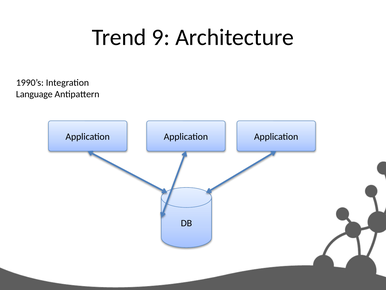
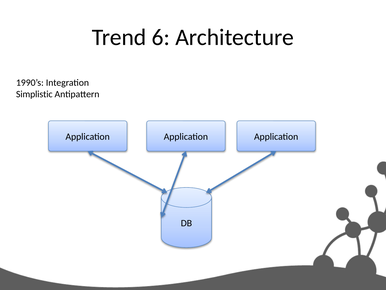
9: 9 -> 6
Language: Language -> Simplistic
